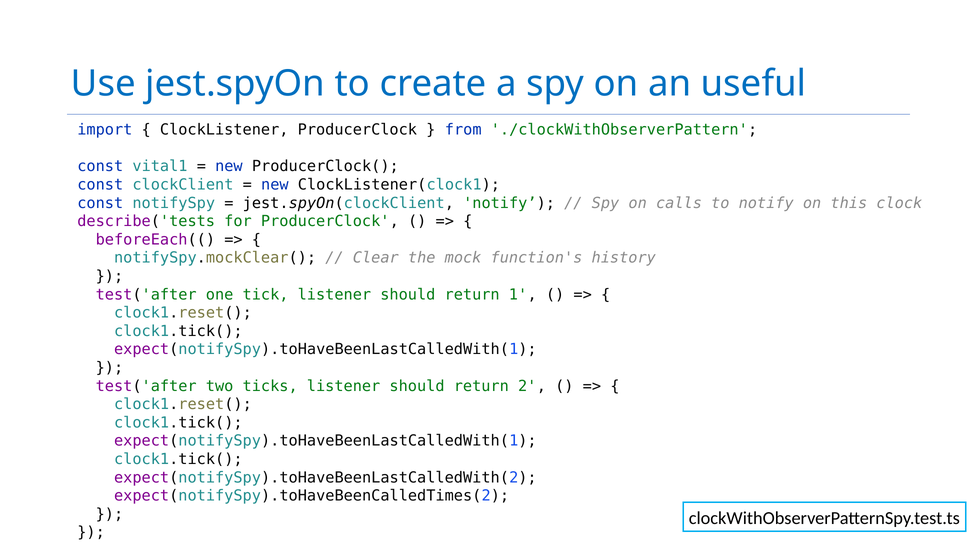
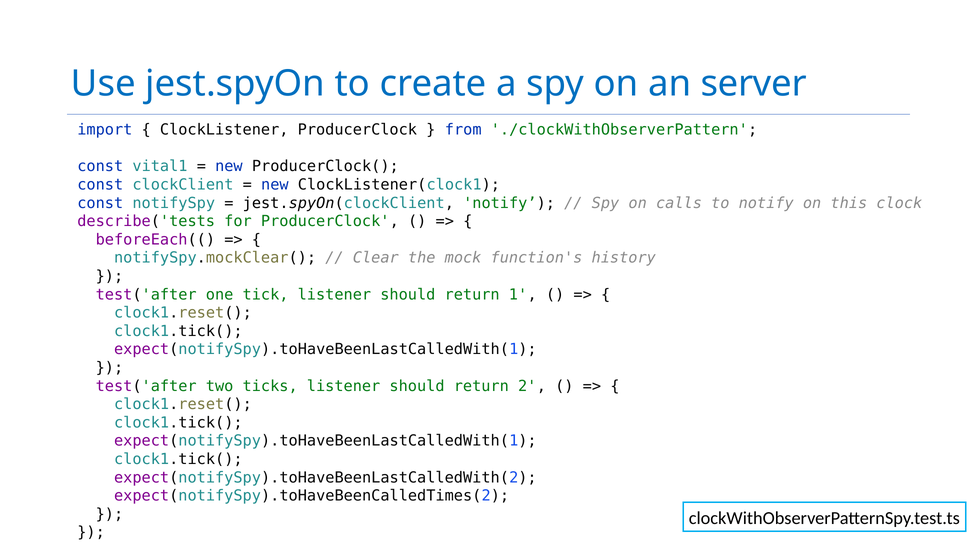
useful: useful -> server
